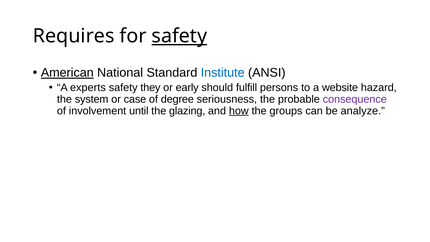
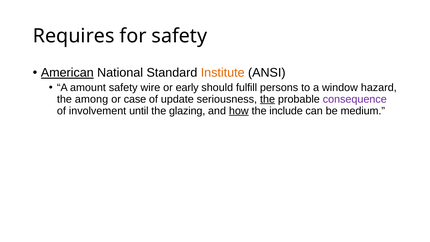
safety at (179, 36) underline: present -> none
Institute colour: blue -> orange
experts: experts -> amount
they: they -> wire
website: website -> window
system: system -> among
degree: degree -> update
the at (268, 99) underline: none -> present
groups: groups -> include
analyze: analyze -> medium
